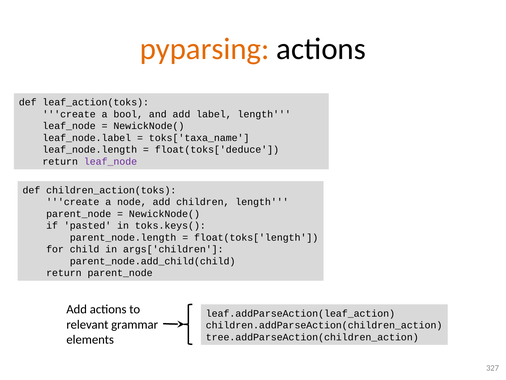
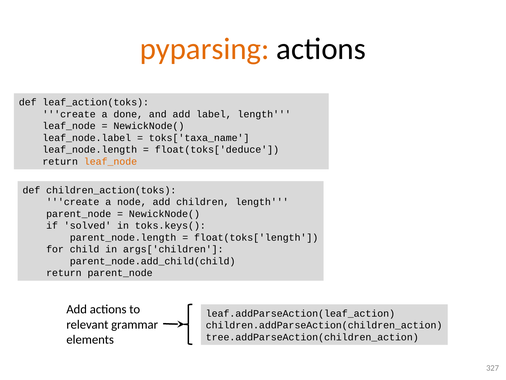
bool: bool -> done
leaf_node at (110, 161) colour: purple -> orange
pasted: pasted -> solved
